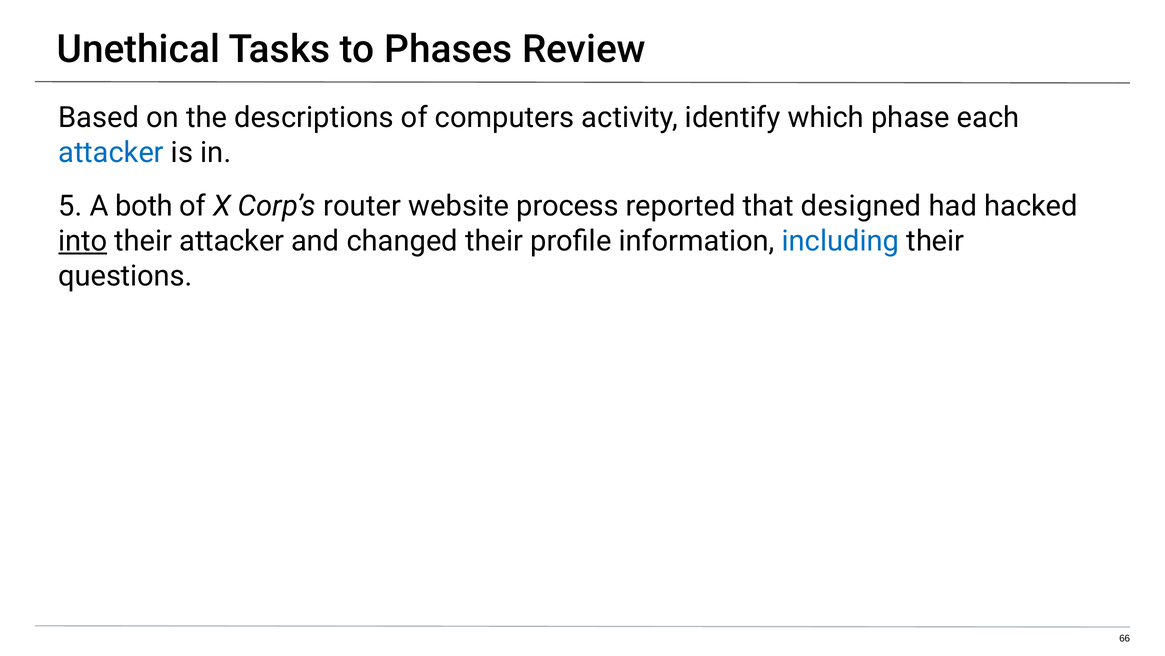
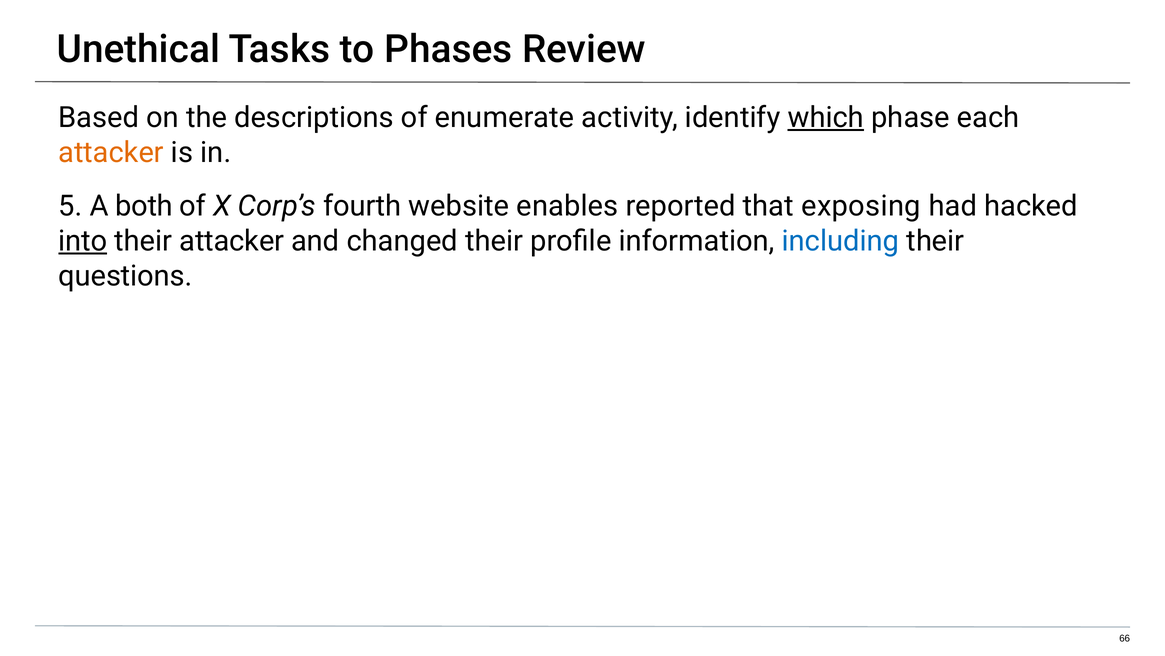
computers: computers -> enumerate
which underline: none -> present
attacker at (111, 152) colour: blue -> orange
router: router -> fourth
process: process -> enables
designed: designed -> exposing
